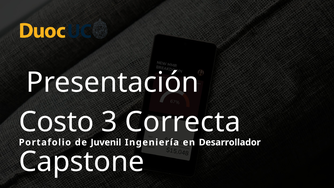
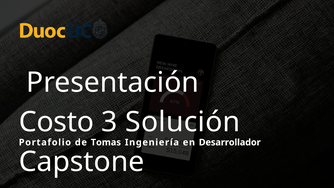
Correcta: Correcta -> Solución
Juvenil: Juvenil -> Tomas
